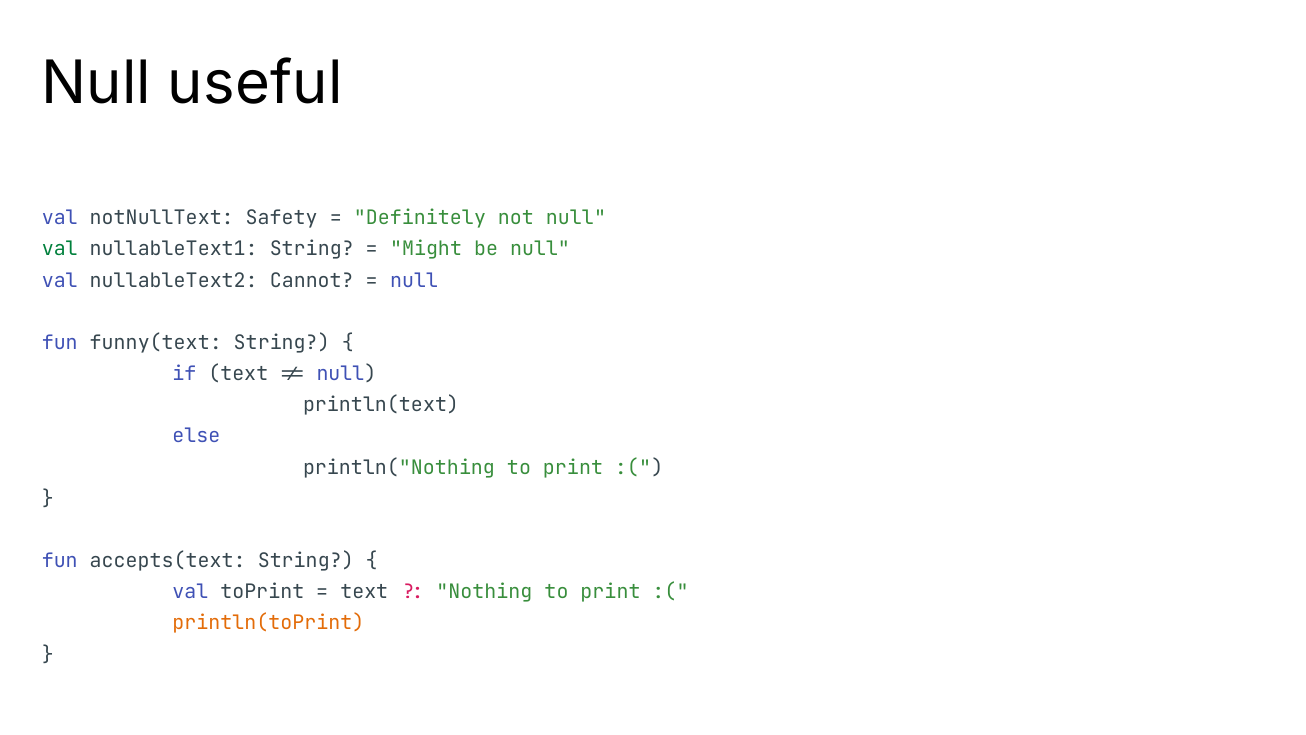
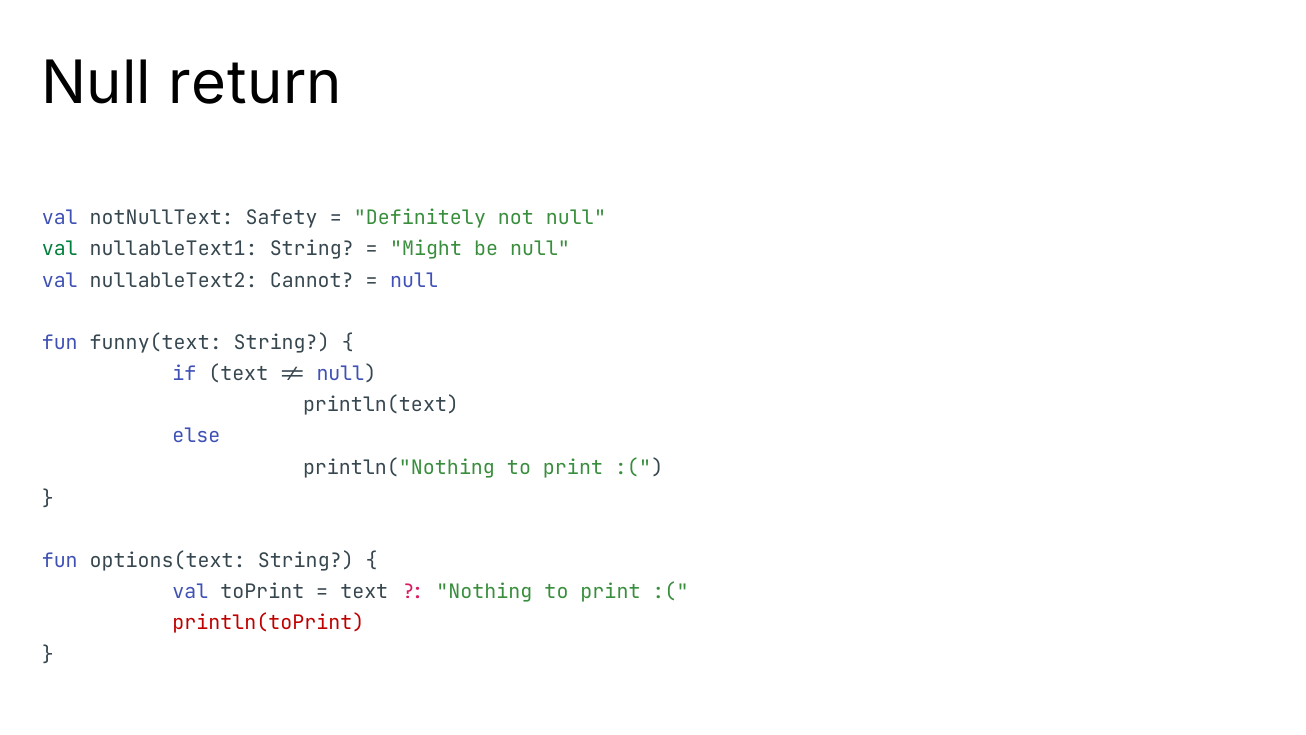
useful: useful -> return
accepts(text: accepts(text -> options(text
println(toPrint colour: orange -> red
